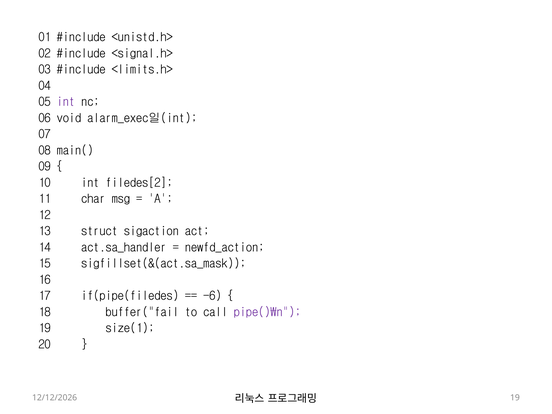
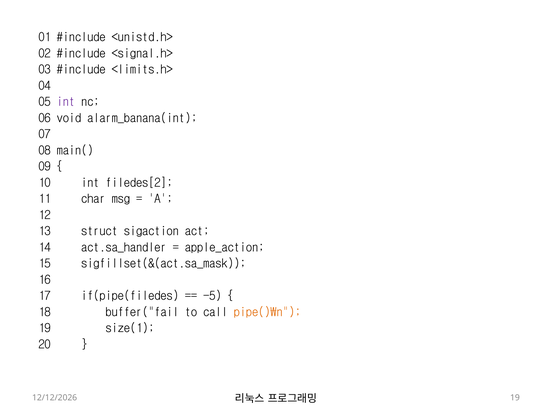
alarm_exec일(int: alarm_exec일(int -> alarm_banana(int
newfd_action: newfd_action -> apple_action
-6: -6 -> -5
pipe()\n colour: purple -> orange
